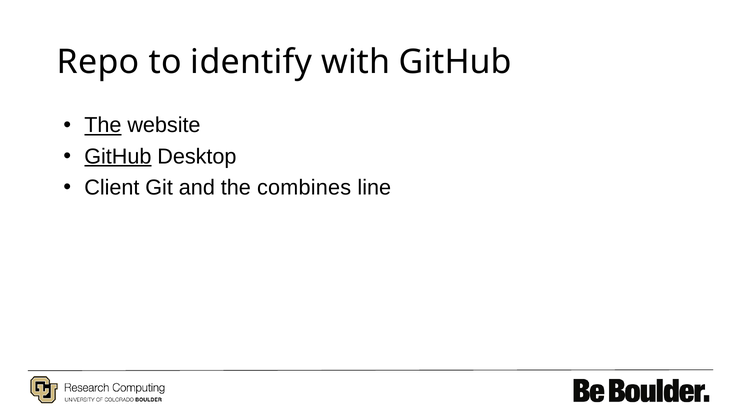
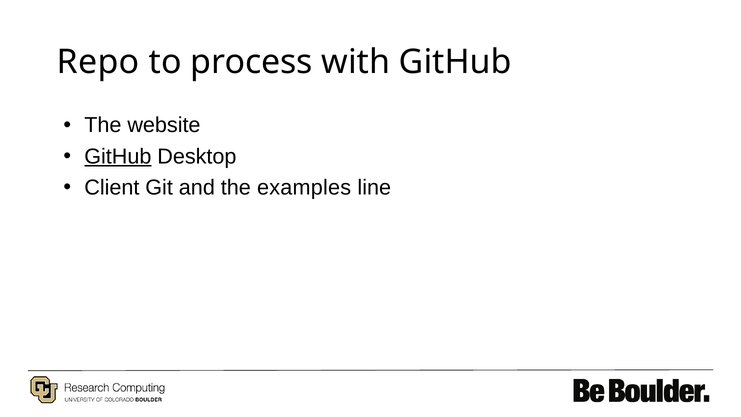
identify: identify -> process
The at (103, 125) underline: present -> none
combines: combines -> examples
